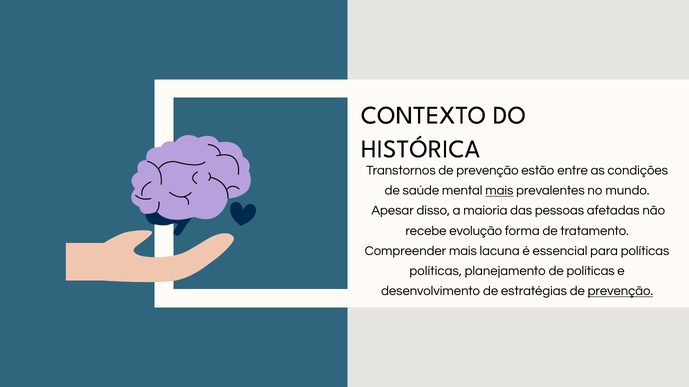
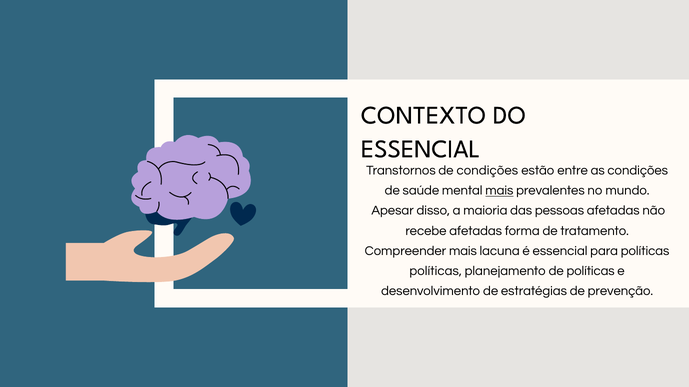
HISTÓRICA at (420, 149): HISTÓRICA -> ESSENCIAL
Transtornos de prevenção: prevenção -> condições
recebe evolução: evolução -> afetadas
prevenção at (620, 292) underline: present -> none
